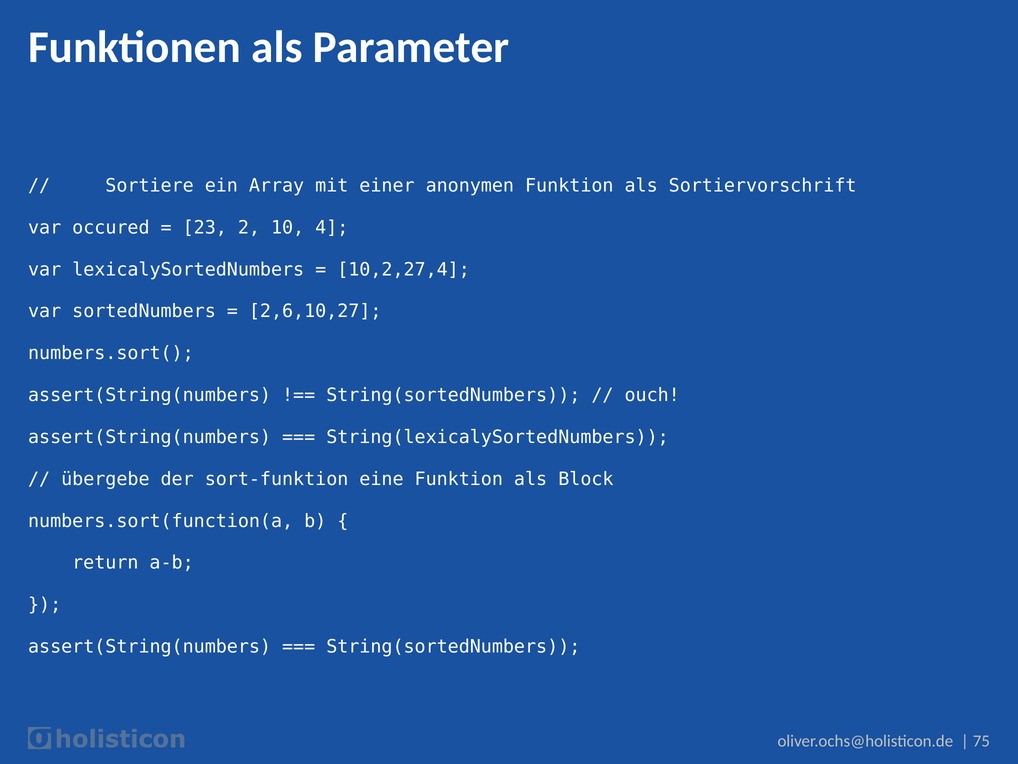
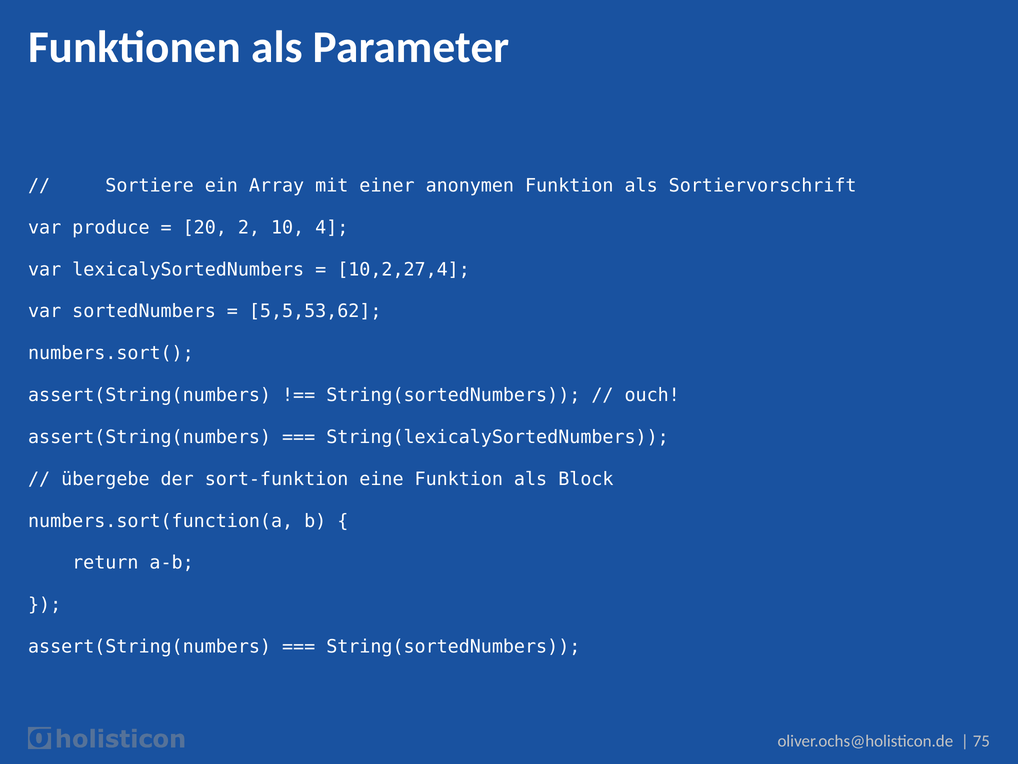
occured: occured -> produce
23: 23 -> 20
2,6,10,27: 2,6,10,27 -> 5,5,53,62
